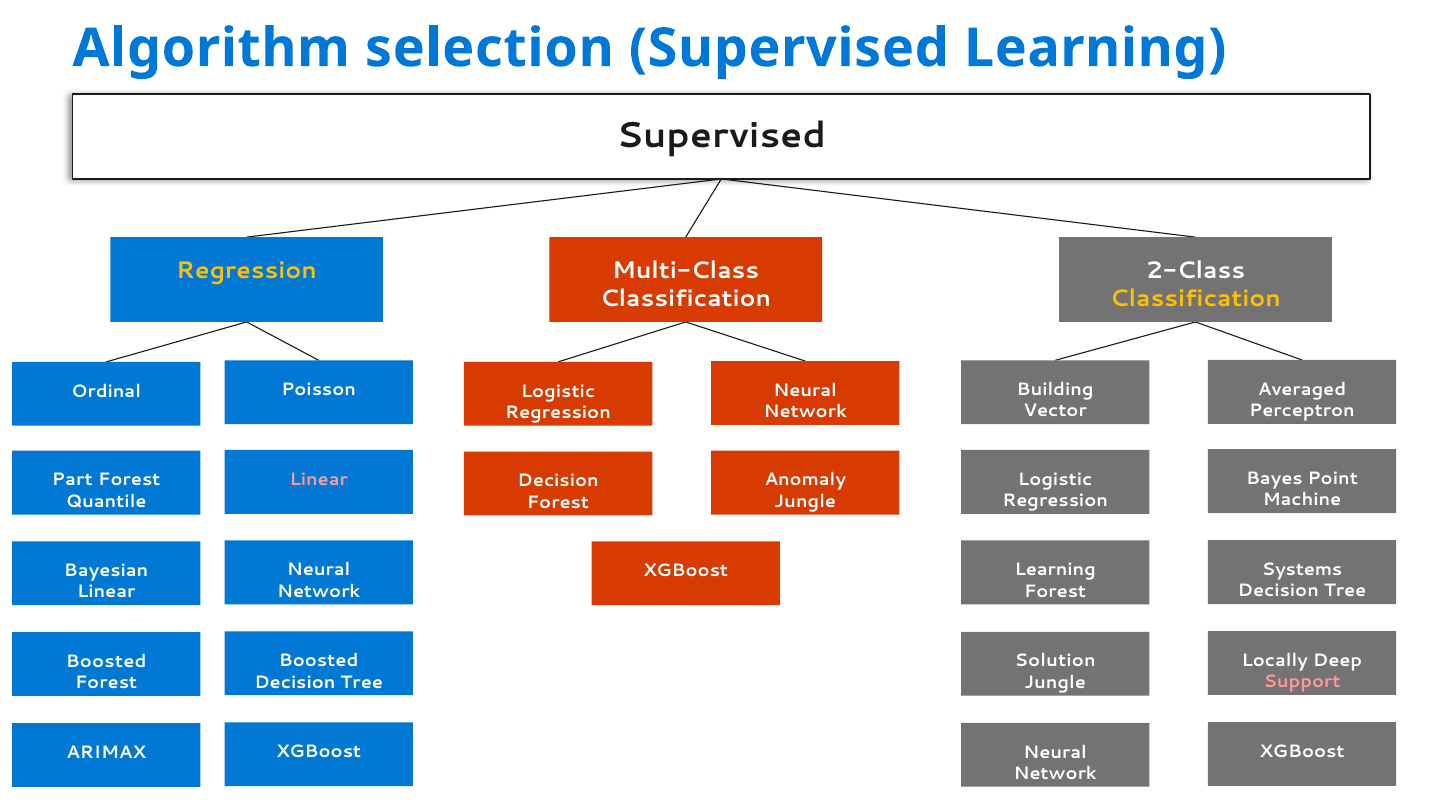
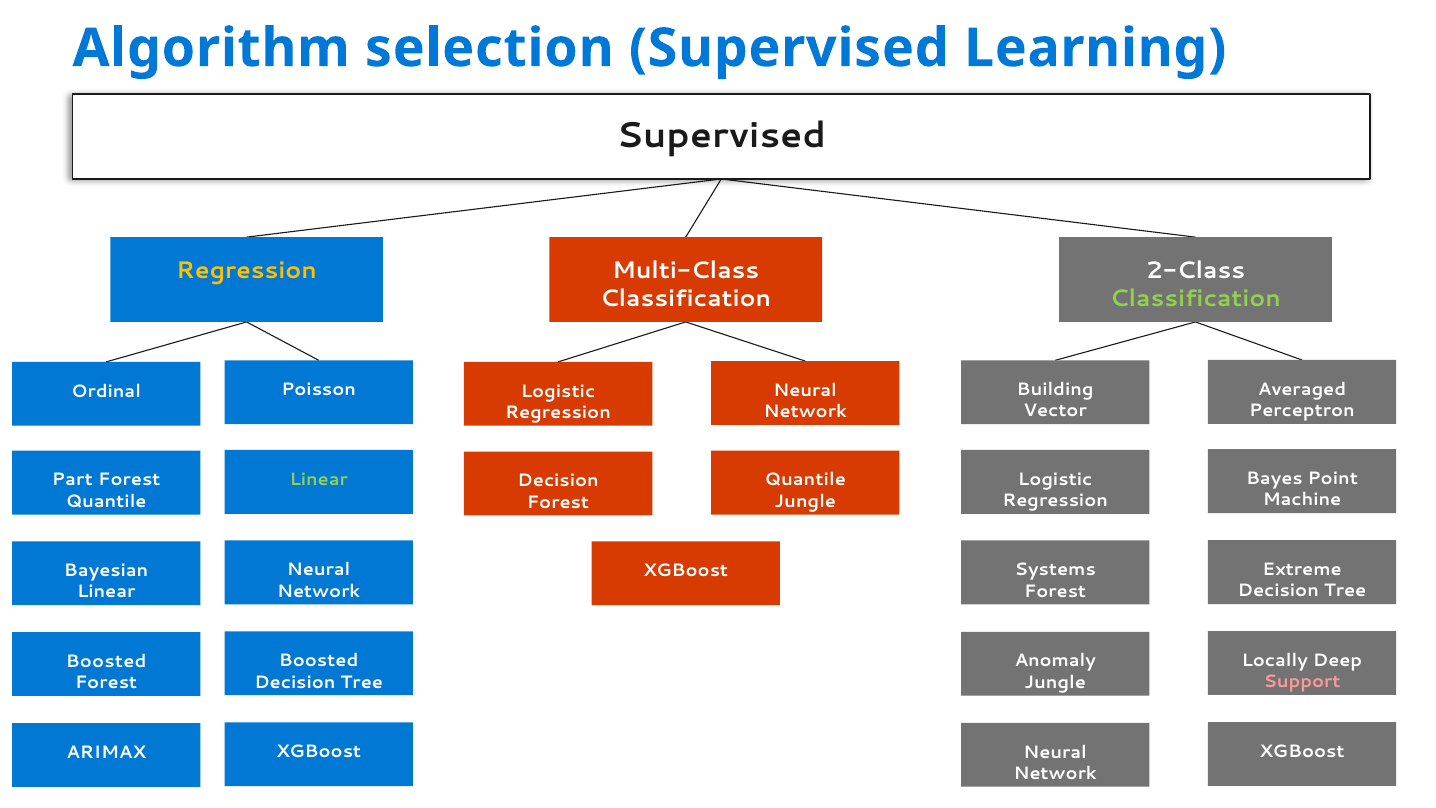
Classification at (1195, 299) colour: yellow -> light green
Linear at (319, 479) colour: pink -> light green
Anomaly at (805, 480): Anomaly -> Quantile
Systems: Systems -> Extreme
Learning at (1055, 570): Learning -> Systems
Solution: Solution -> Anomaly
